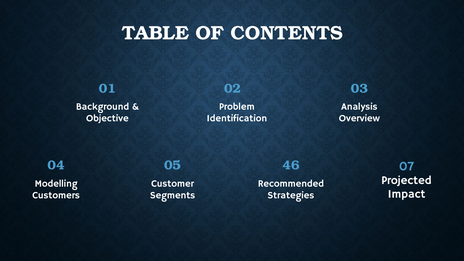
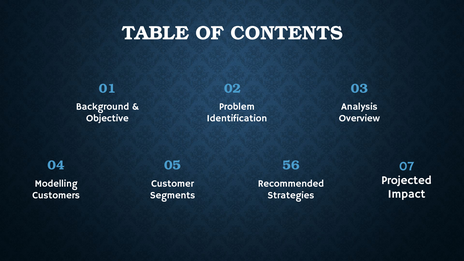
46: 46 -> 56
